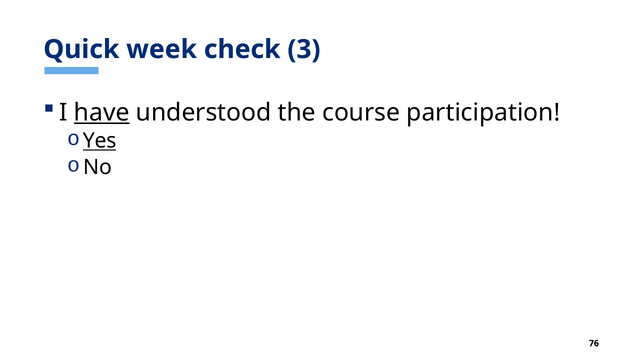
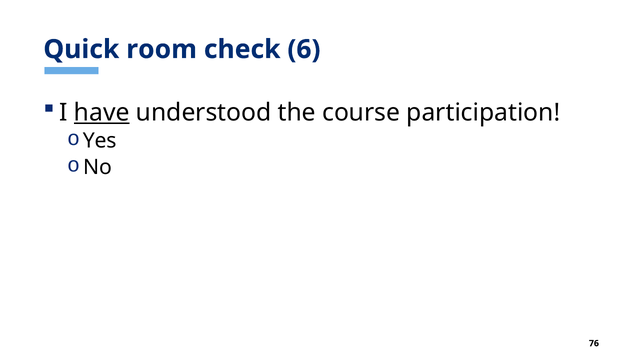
week: week -> room
3: 3 -> 6
Yes underline: present -> none
